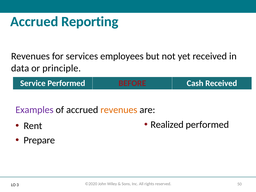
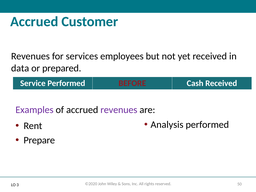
Reporting: Reporting -> Customer
principle: principle -> prepared
revenues at (119, 110) colour: orange -> purple
Realized: Realized -> Analysis
